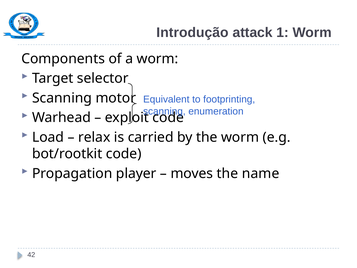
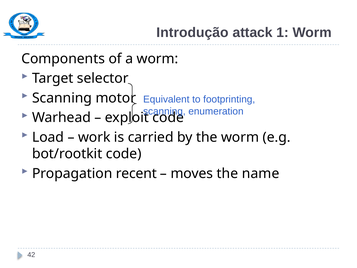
relax: relax -> work
player: player -> recent
